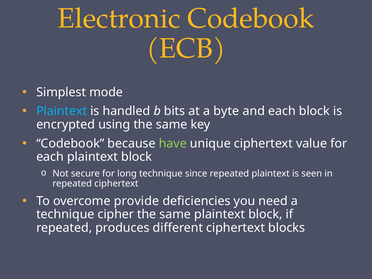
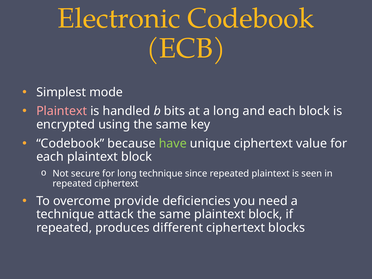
Plaintext at (62, 111) colour: light blue -> pink
a byte: byte -> long
cipher: cipher -> attack
